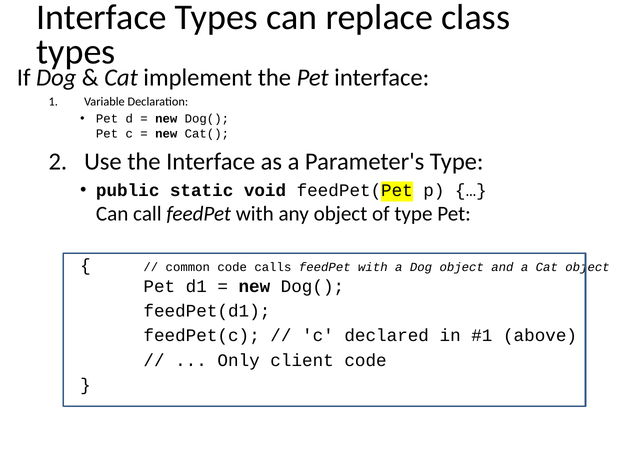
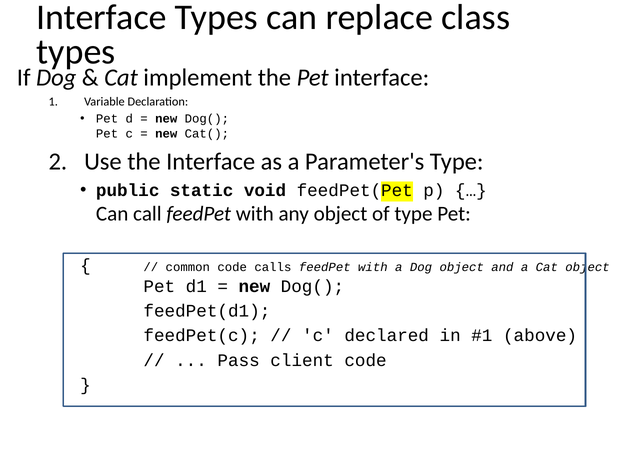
Only: Only -> Pass
